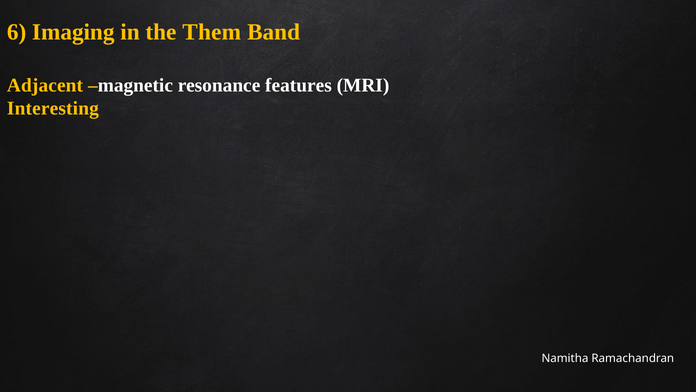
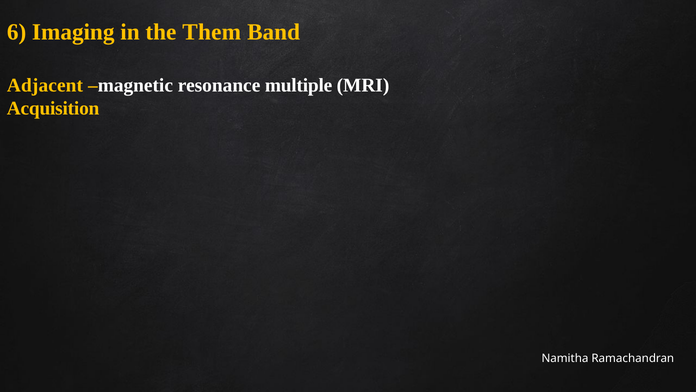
features: features -> multiple
Interesting: Interesting -> Acquisition
